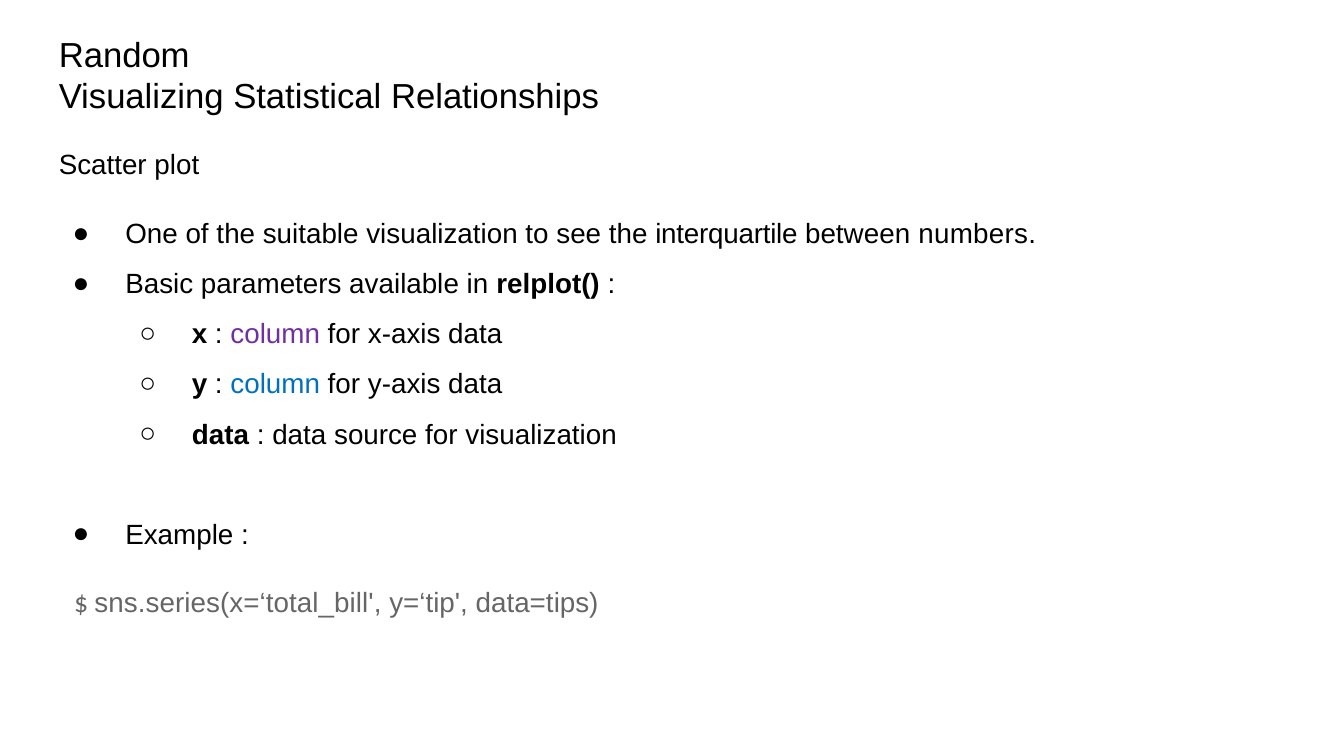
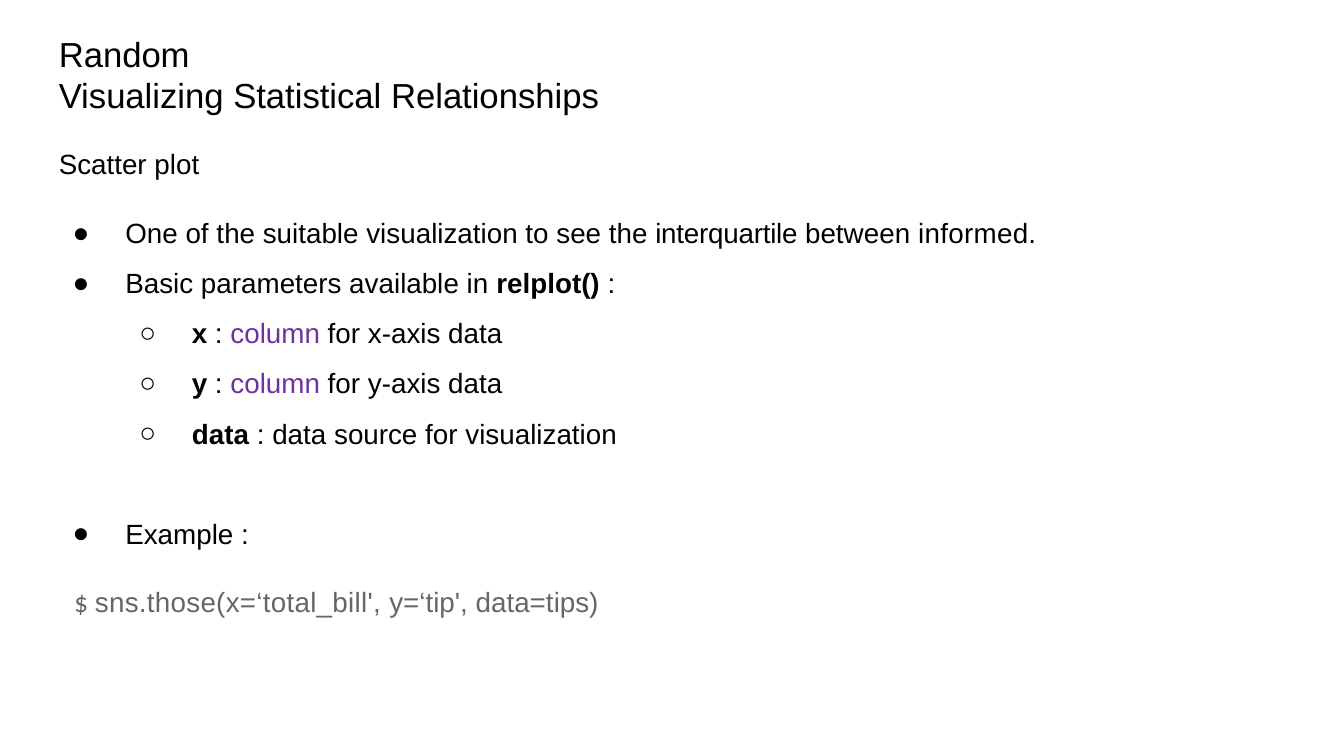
numbers: numbers -> informed
column at (275, 385) colour: blue -> purple
sns.series(x=‘total_bill: sns.series(x=‘total_bill -> sns.those(x=‘total_bill
